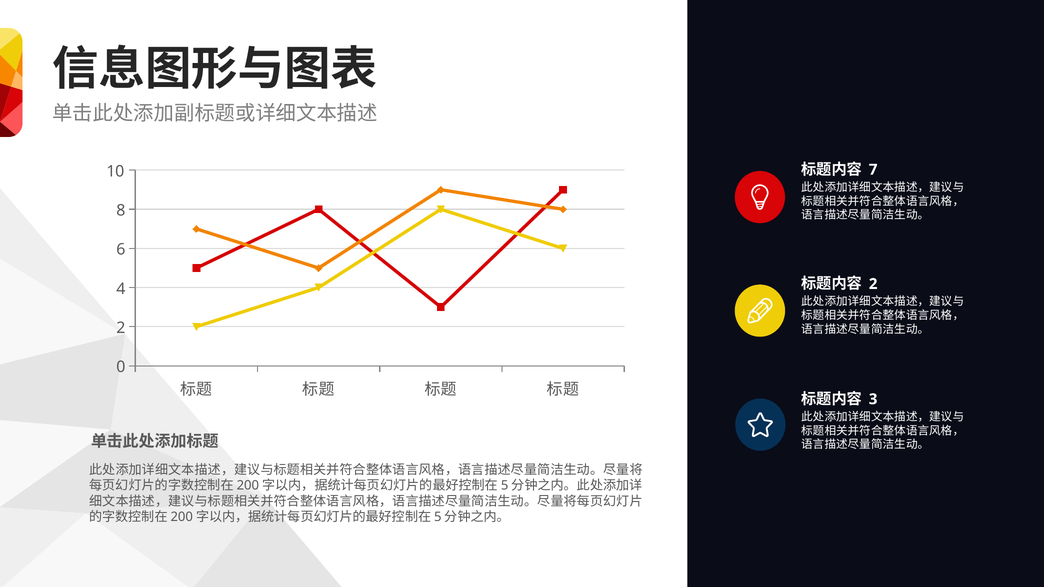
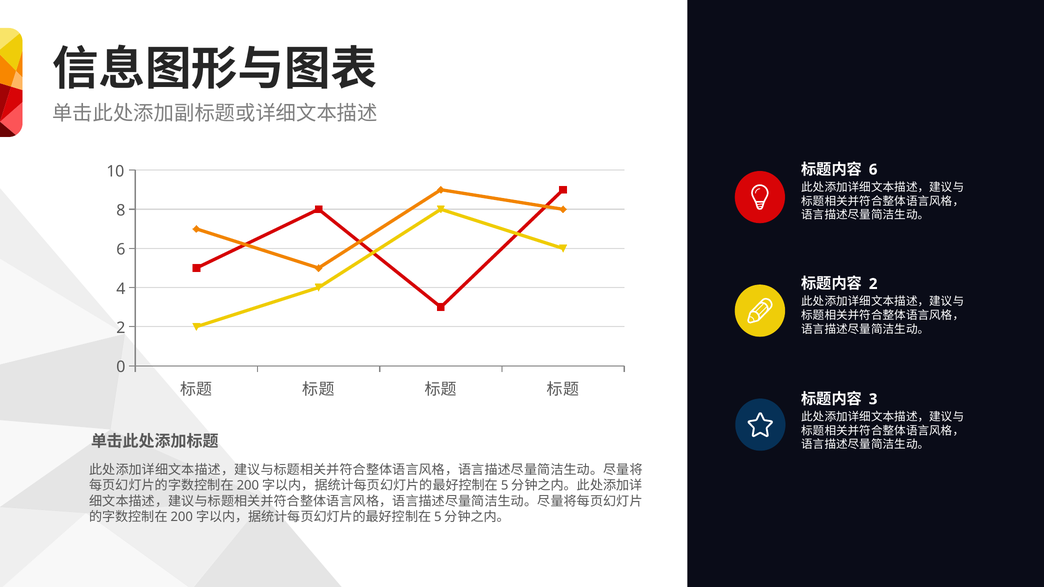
7 at (873, 170): 7 -> 6
